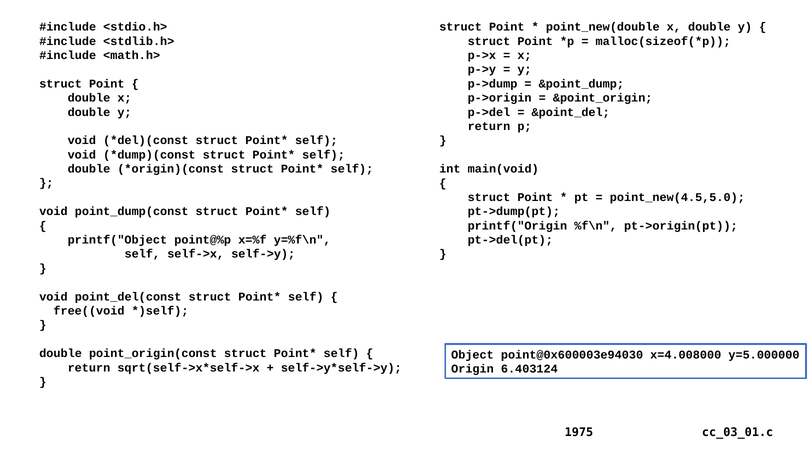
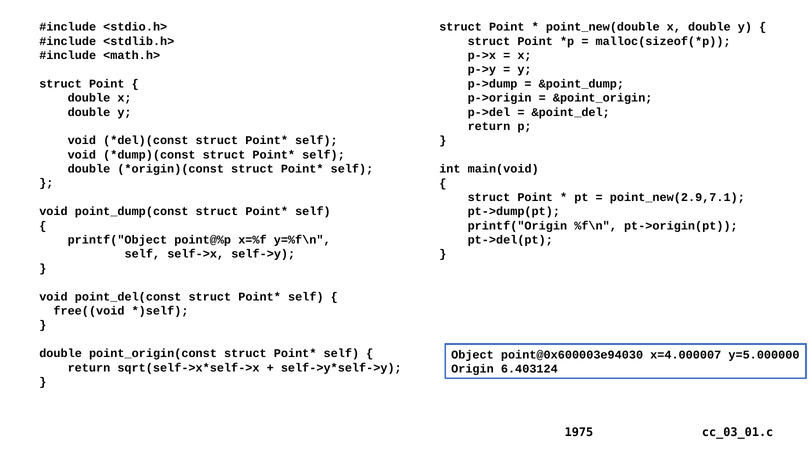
point_new(4.5,5.0: point_new(4.5,5.0 -> point_new(2.9,7.1
x=4.008000: x=4.008000 -> x=4.000007
